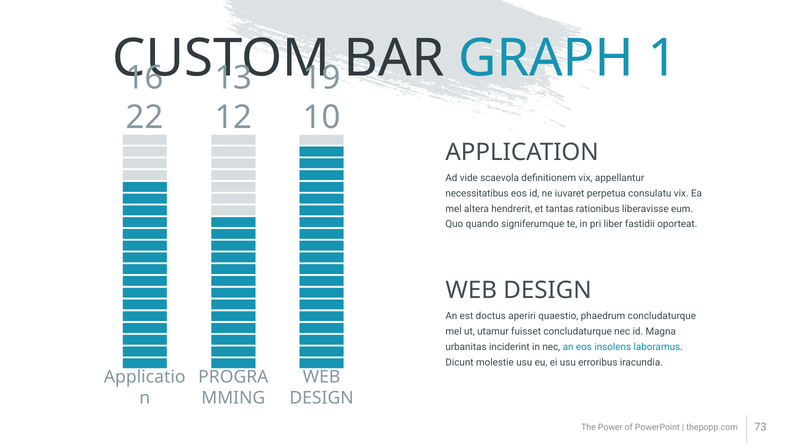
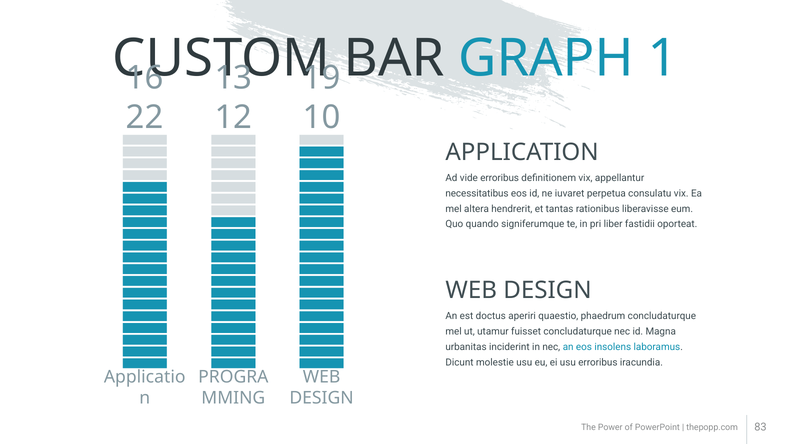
vide scaevola: scaevola -> erroribus
73: 73 -> 83
